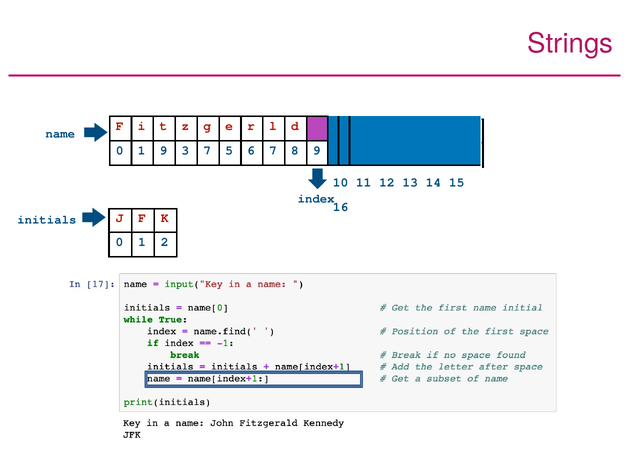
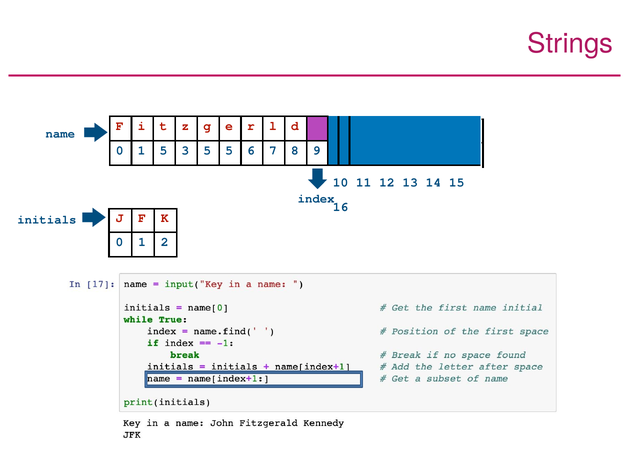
1 9: 9 -> 5
3 7: 7 -> 5
